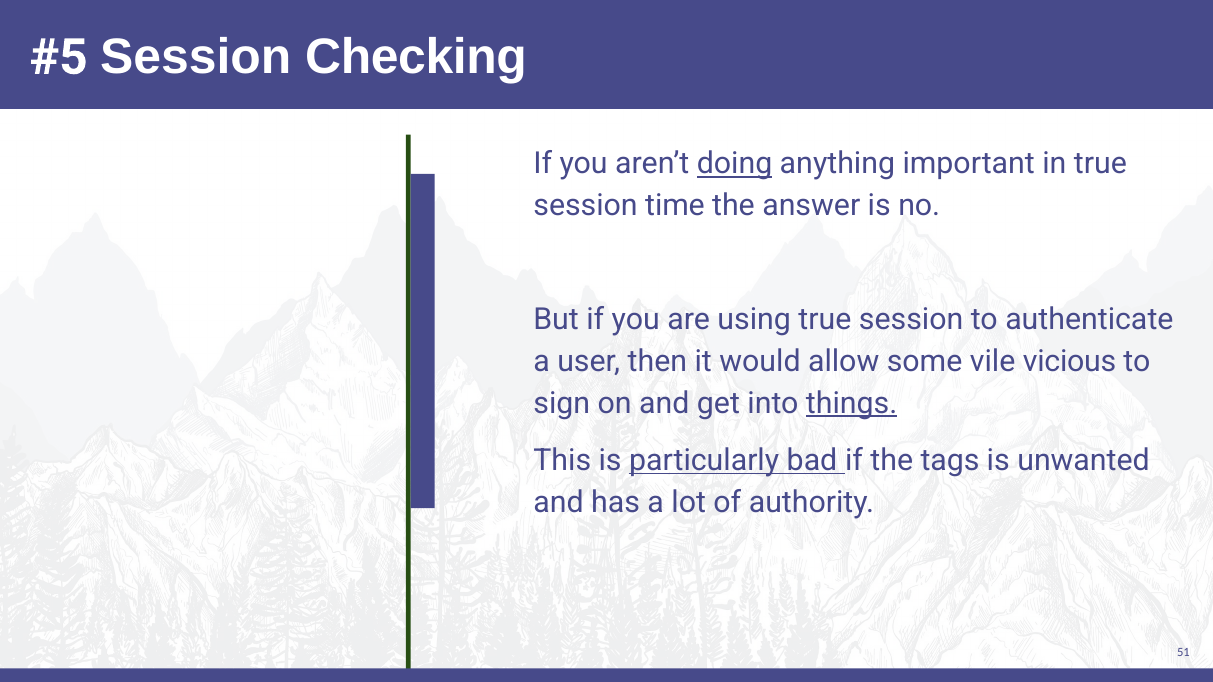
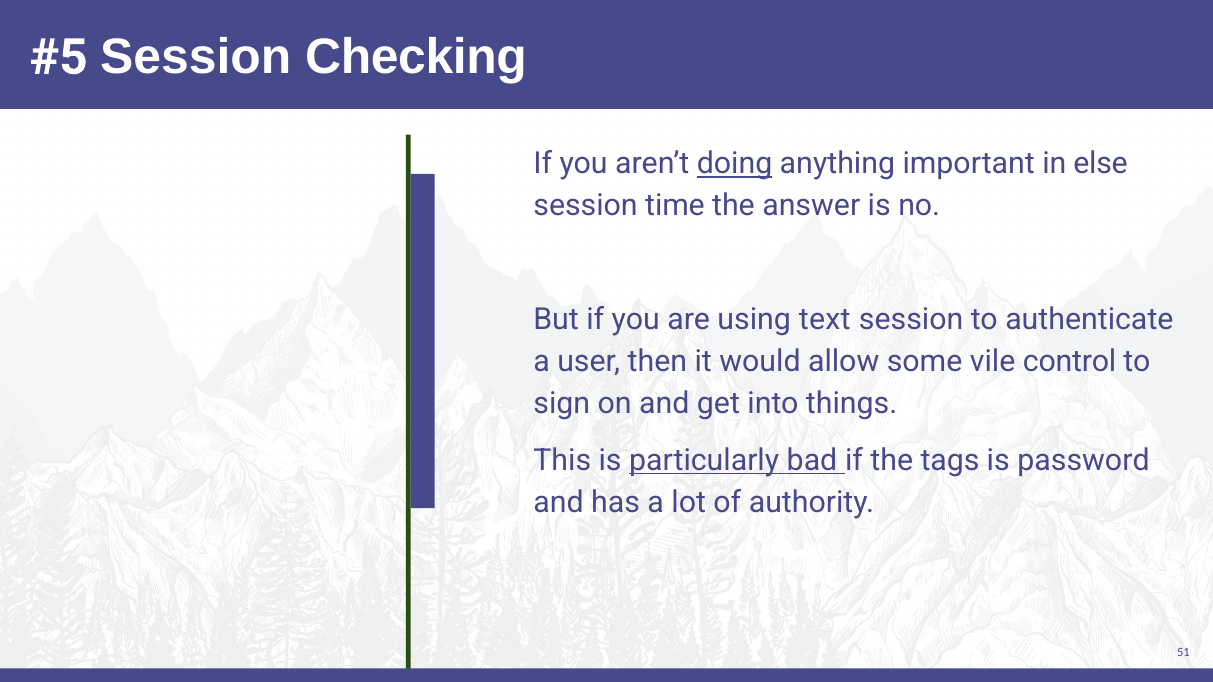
in true: true -> else
using true: true -> text
vicious: vicious -> control
things underline: present -> none
unwanted: unwanted -> password
